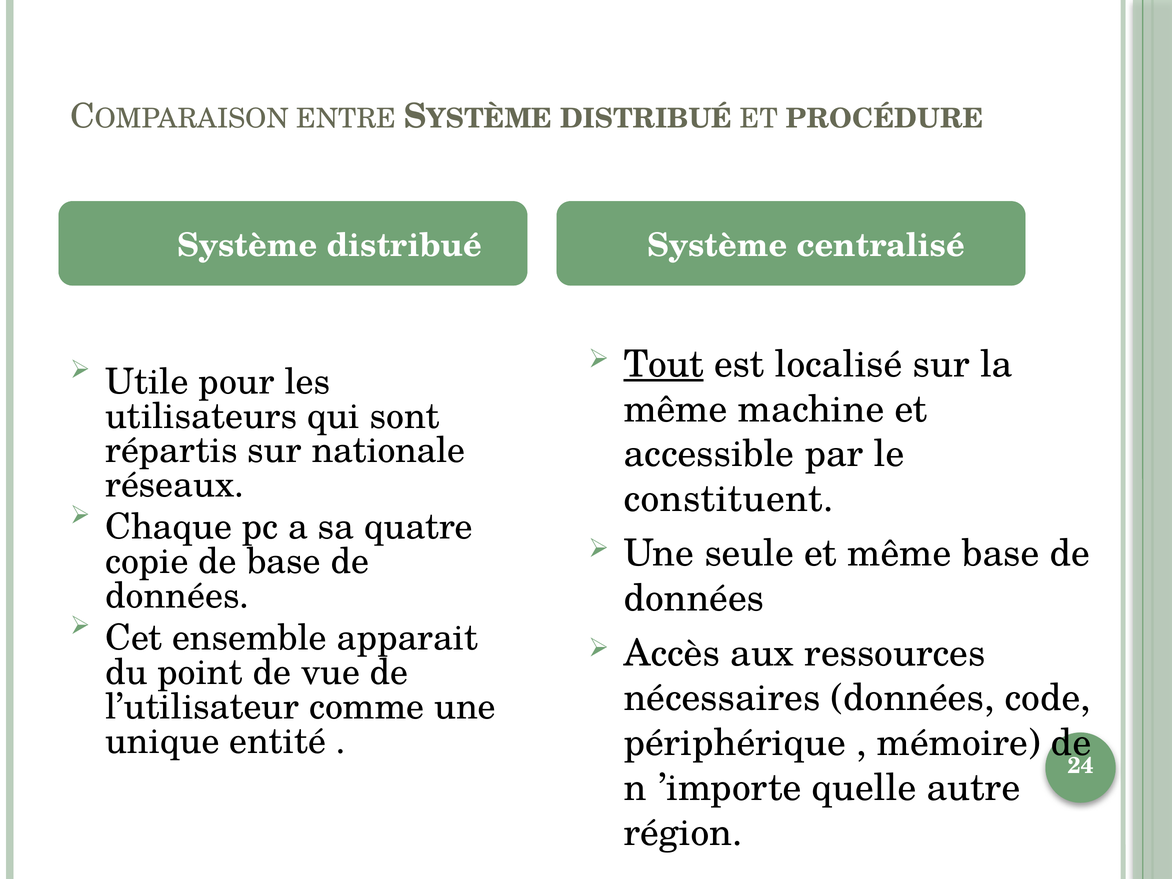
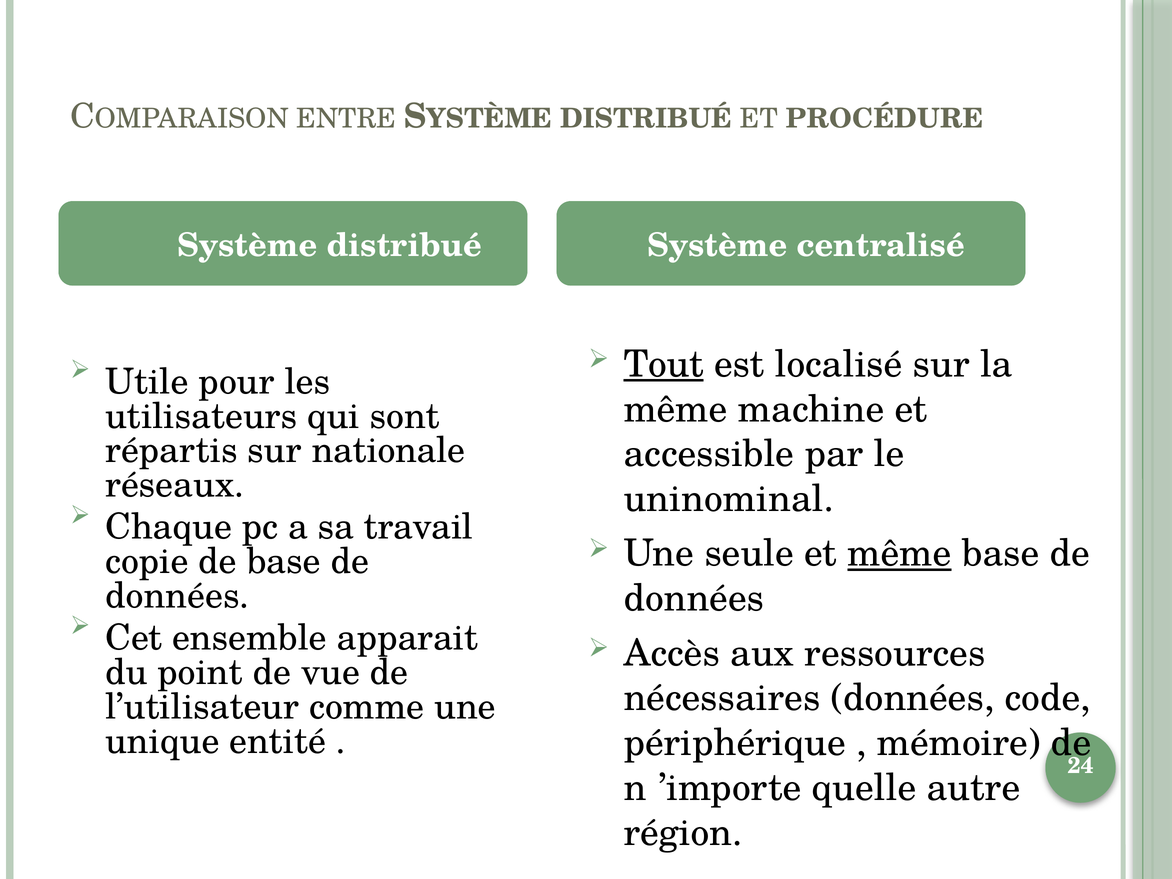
constituent: constituent -> uninominal
quatre: quatre -> travail
même at (899, 554) underline: none -> present
